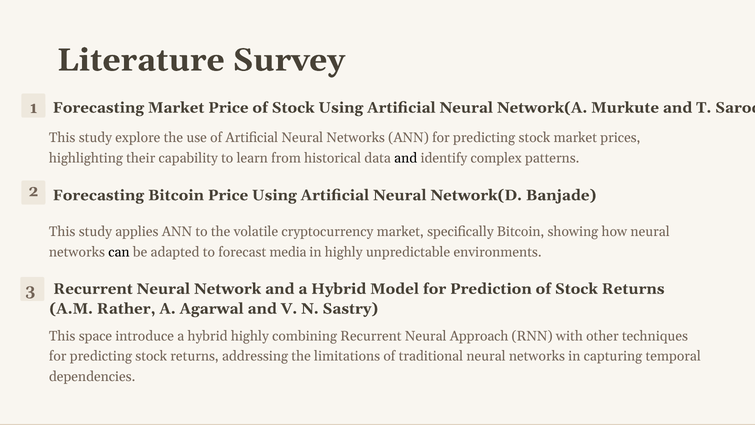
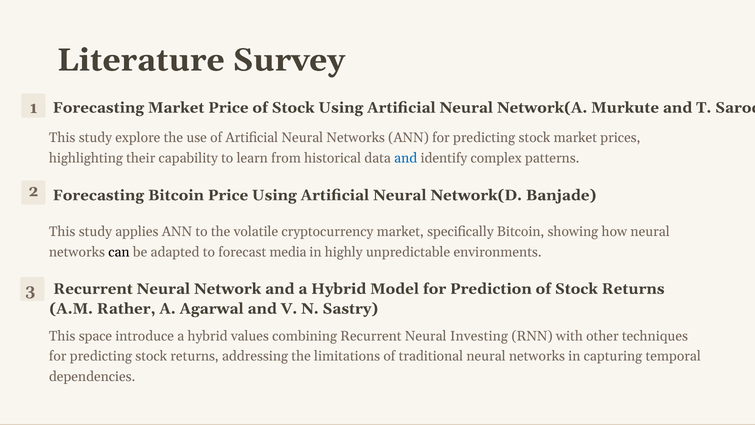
and at (406, 158) colour: black -> blue
hybrid highly: highly -> values
Approach: Approach -> Investing
